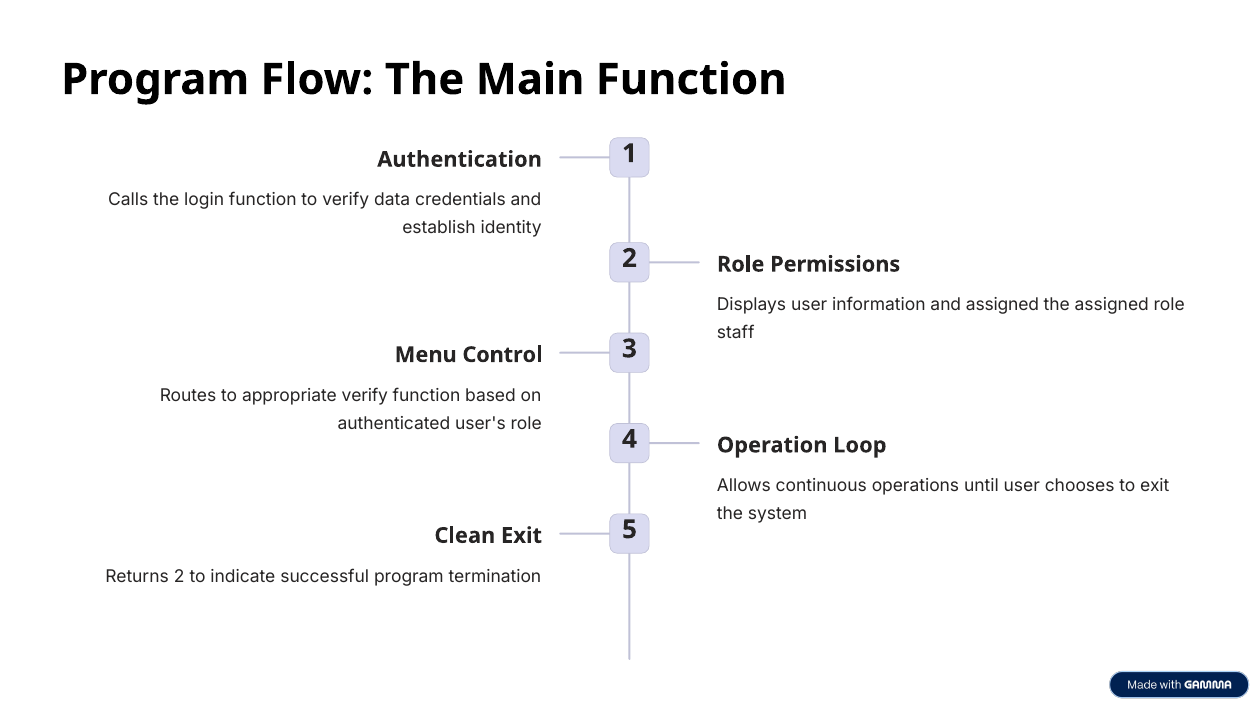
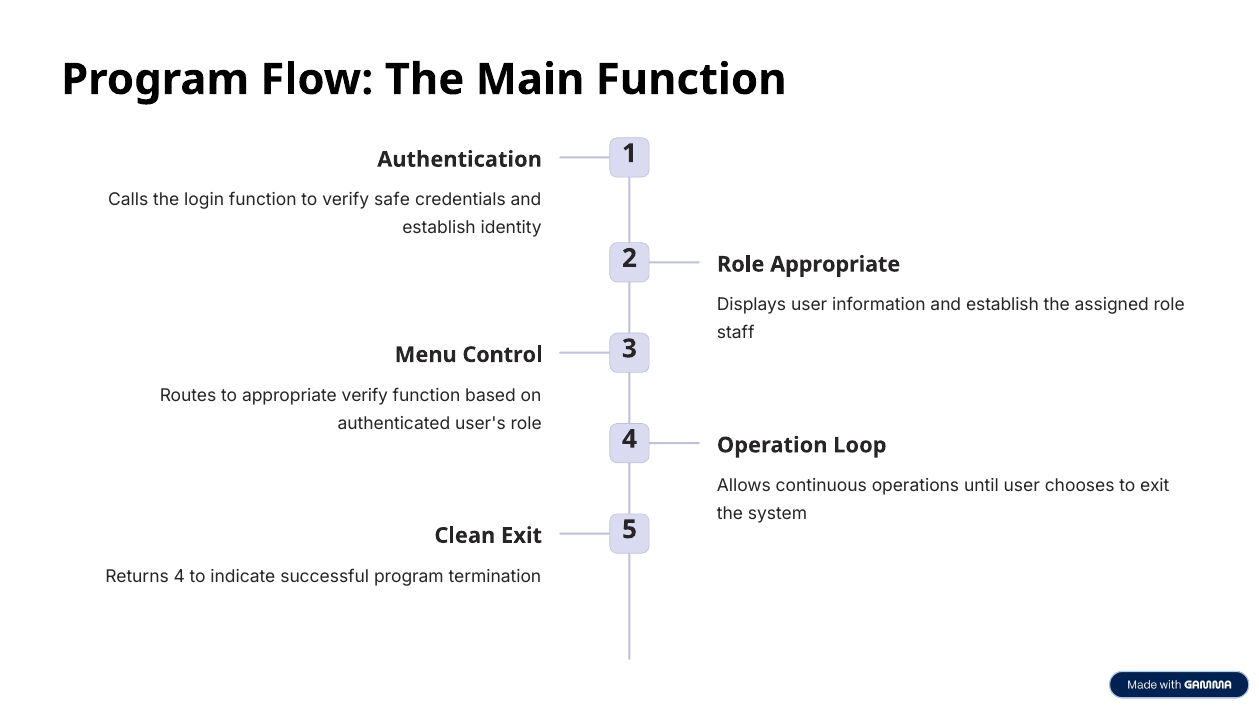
data: data -> safe
Role Permissions: Permissions -> Appropriate
information and assigned: assigned -> establish
Returns 2: 2 -> 4
